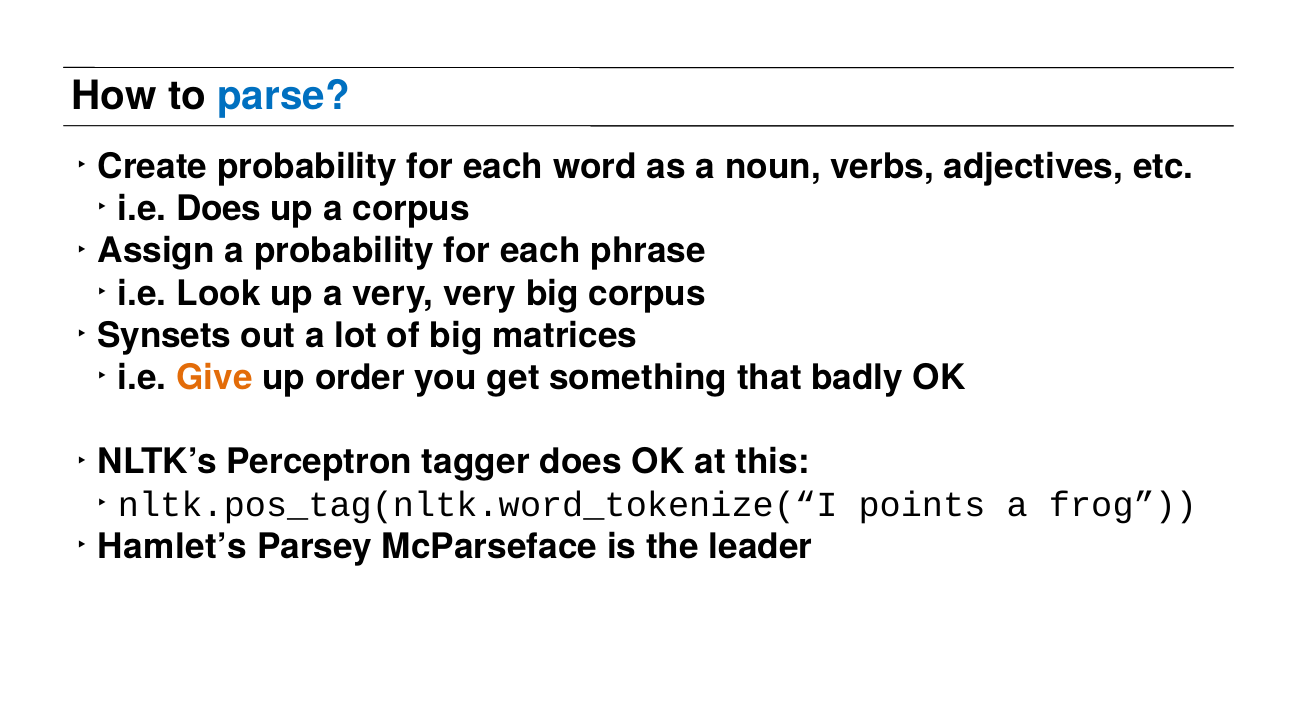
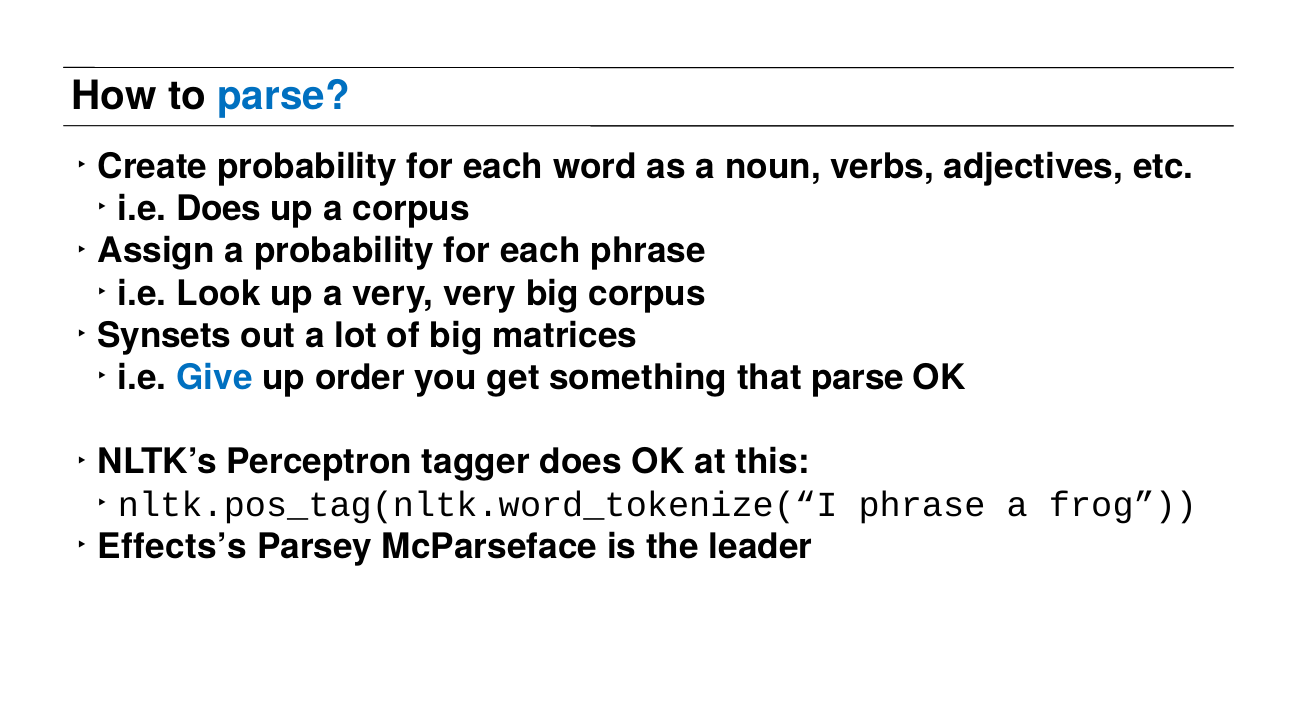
Give colour: orange -> blue
that badly: badly -> parse
nltk.pos_tag(nltk.word_tokenize(“I points: points -> phrase
Hamlet’s: Hamlet’s -> Effects’s
